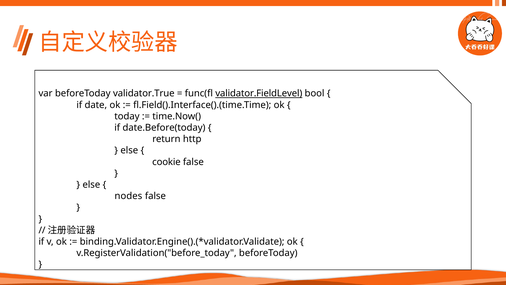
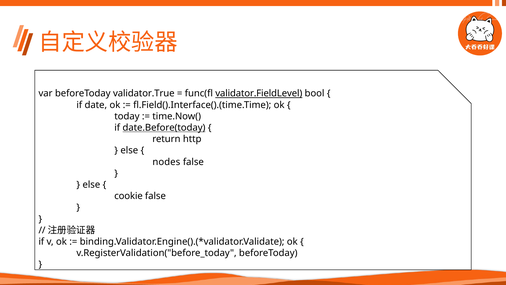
date.Before(today underline: none -> present
cookie: cookie -> nodes
nodes: nodes -> cookie
